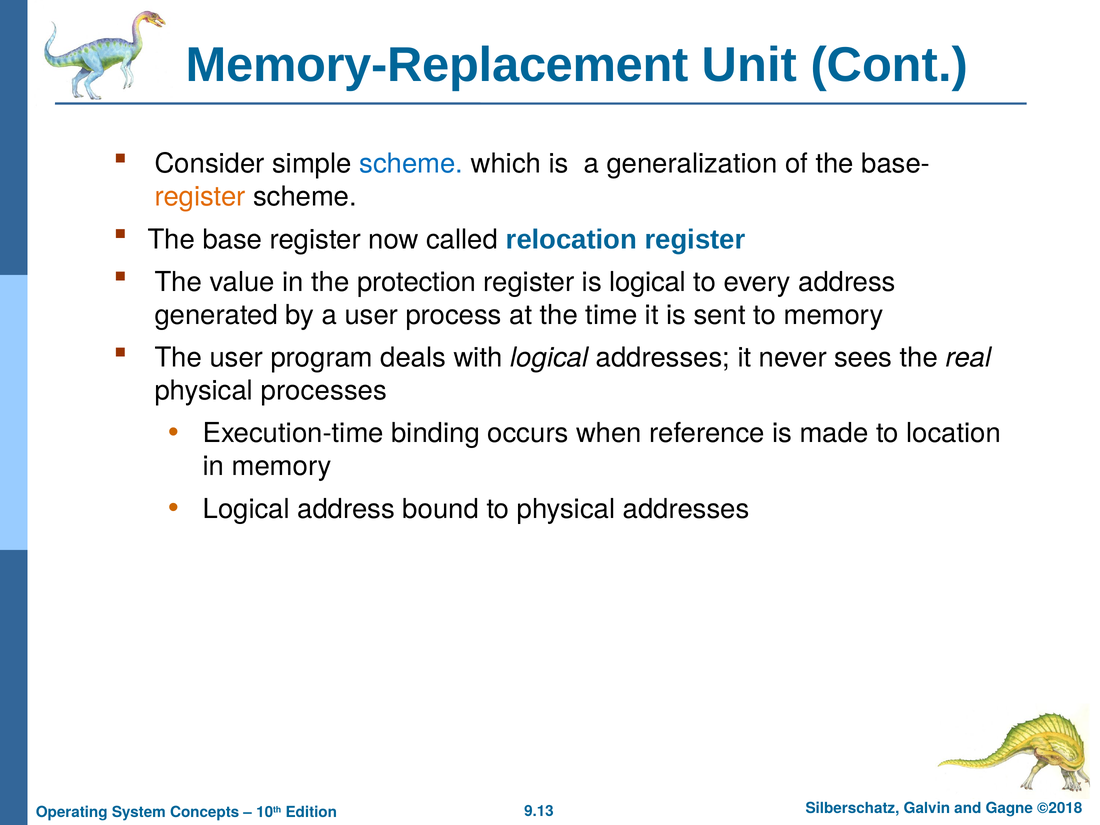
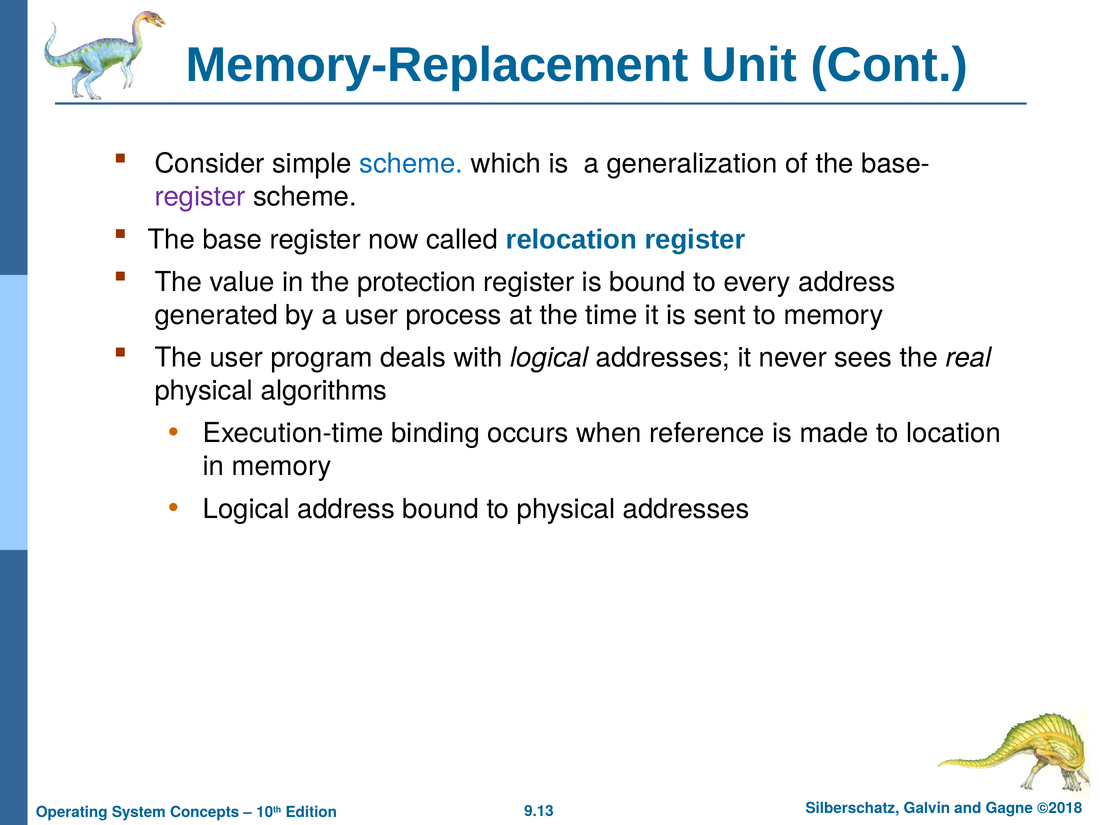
register at (200, 197) colour: orange -> purple
is logical: logical -> bound
processes: processes -> algorithms
